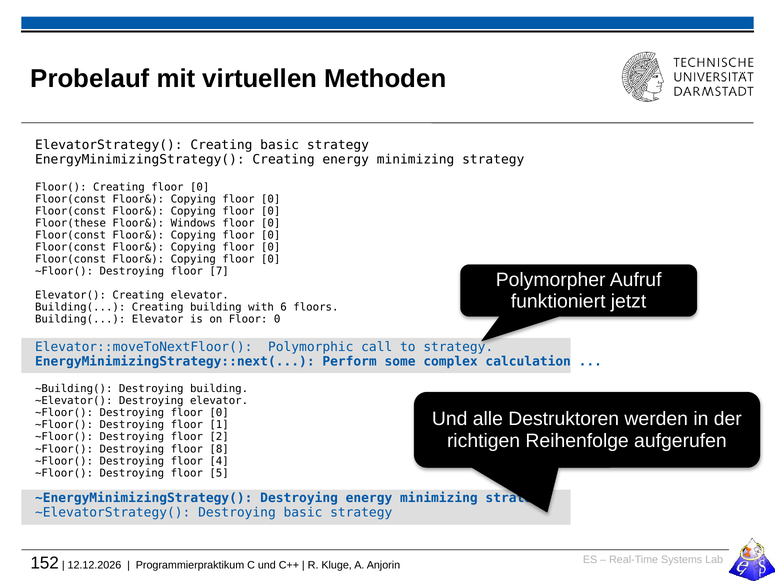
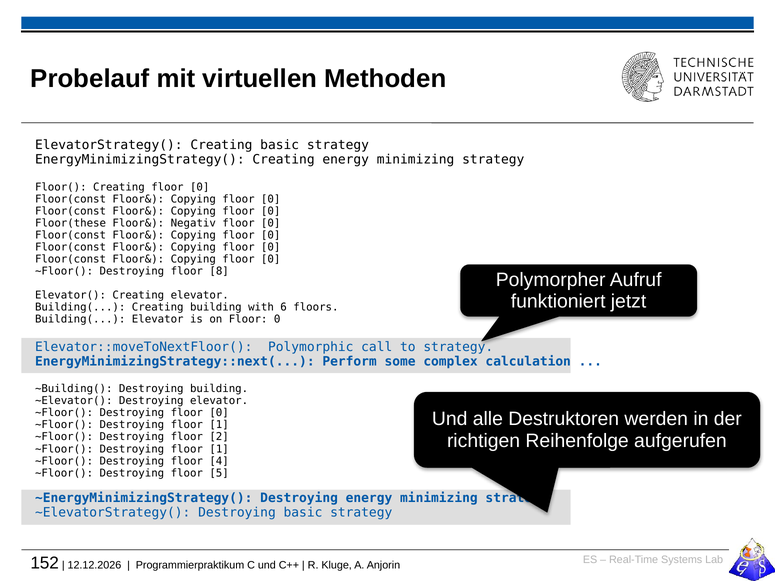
Windows: Windows -> Negativ
7: 7 -> 8
8 at (219, 449): 8 -> 1
